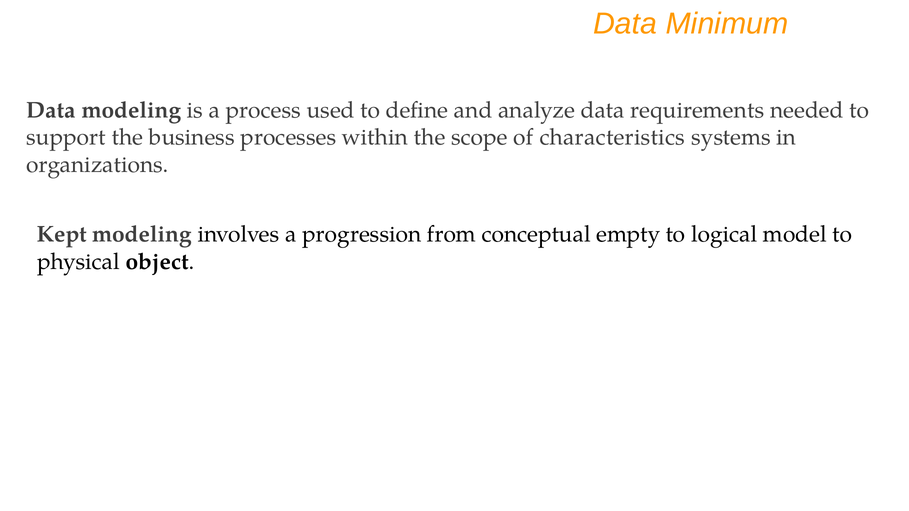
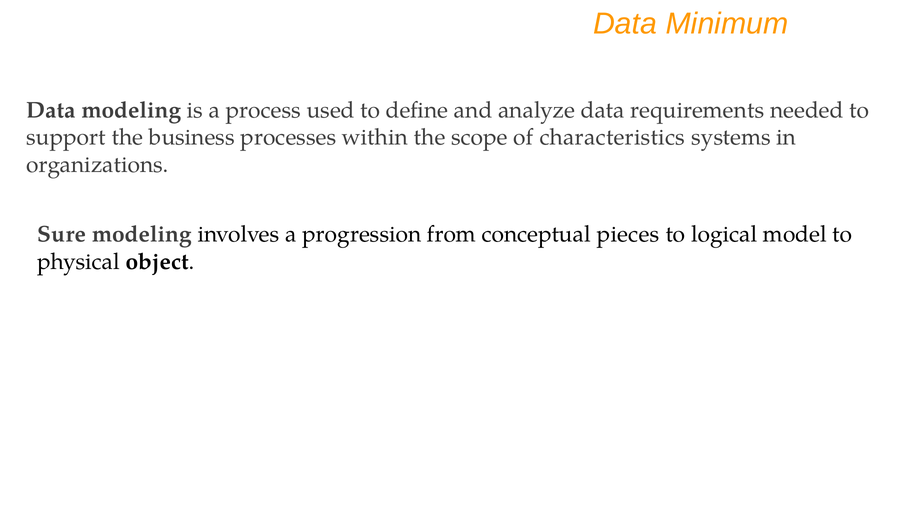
Kept: Kept -> Sure
empty: empty -> pieces
